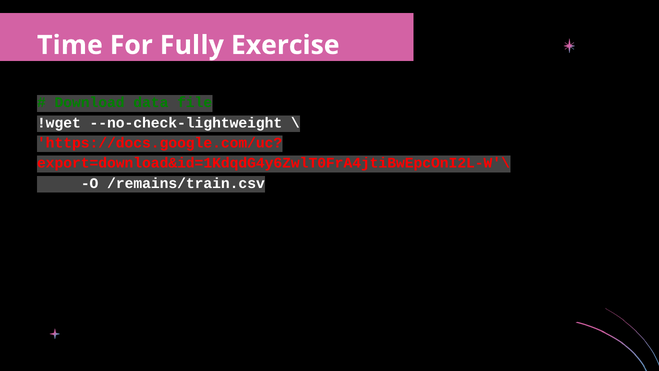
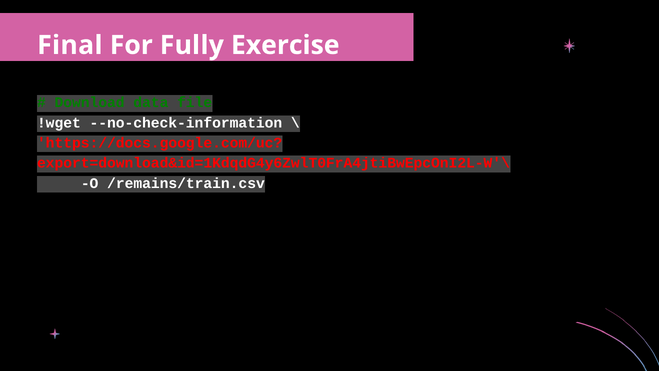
Time: Time -> Final
--no-check-lightweight: --no-check-lightweight -> --no-check-information
